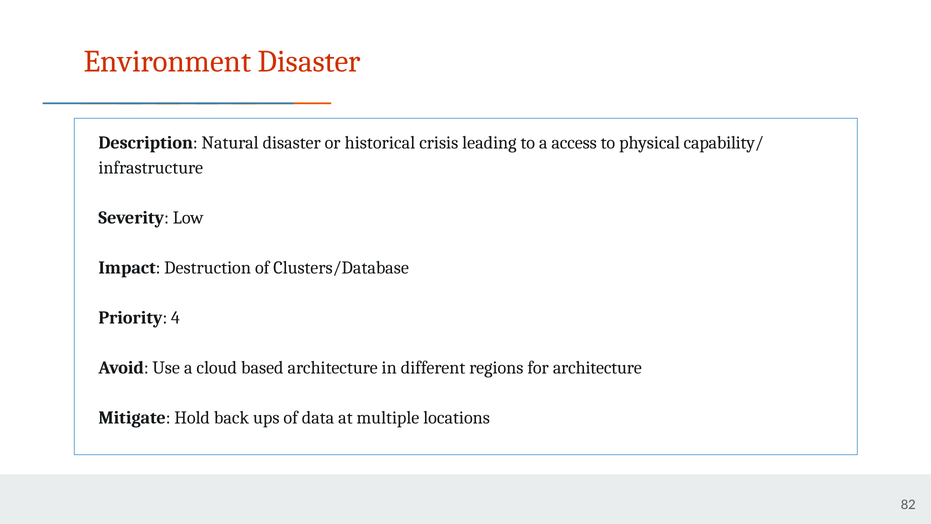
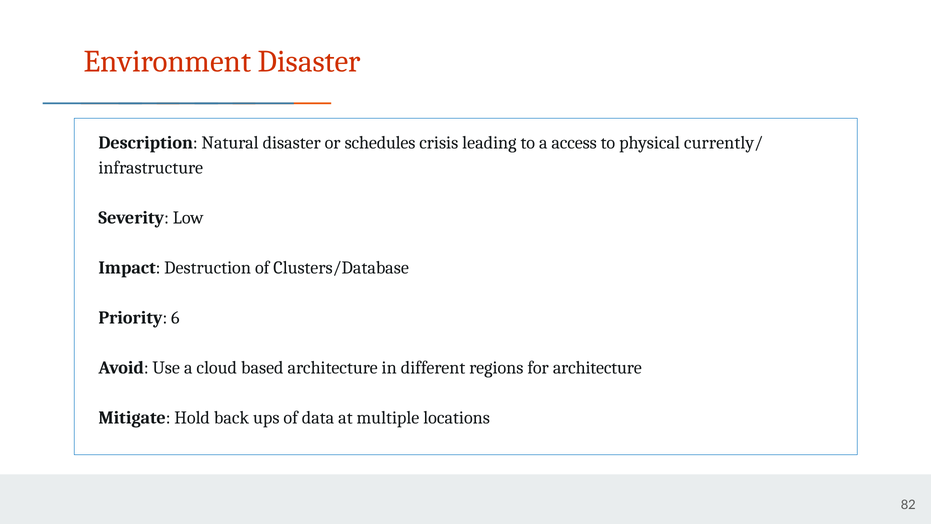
historical: historical -> schedules
capability/: capability/ -> currently/
4: 4 -> 6
